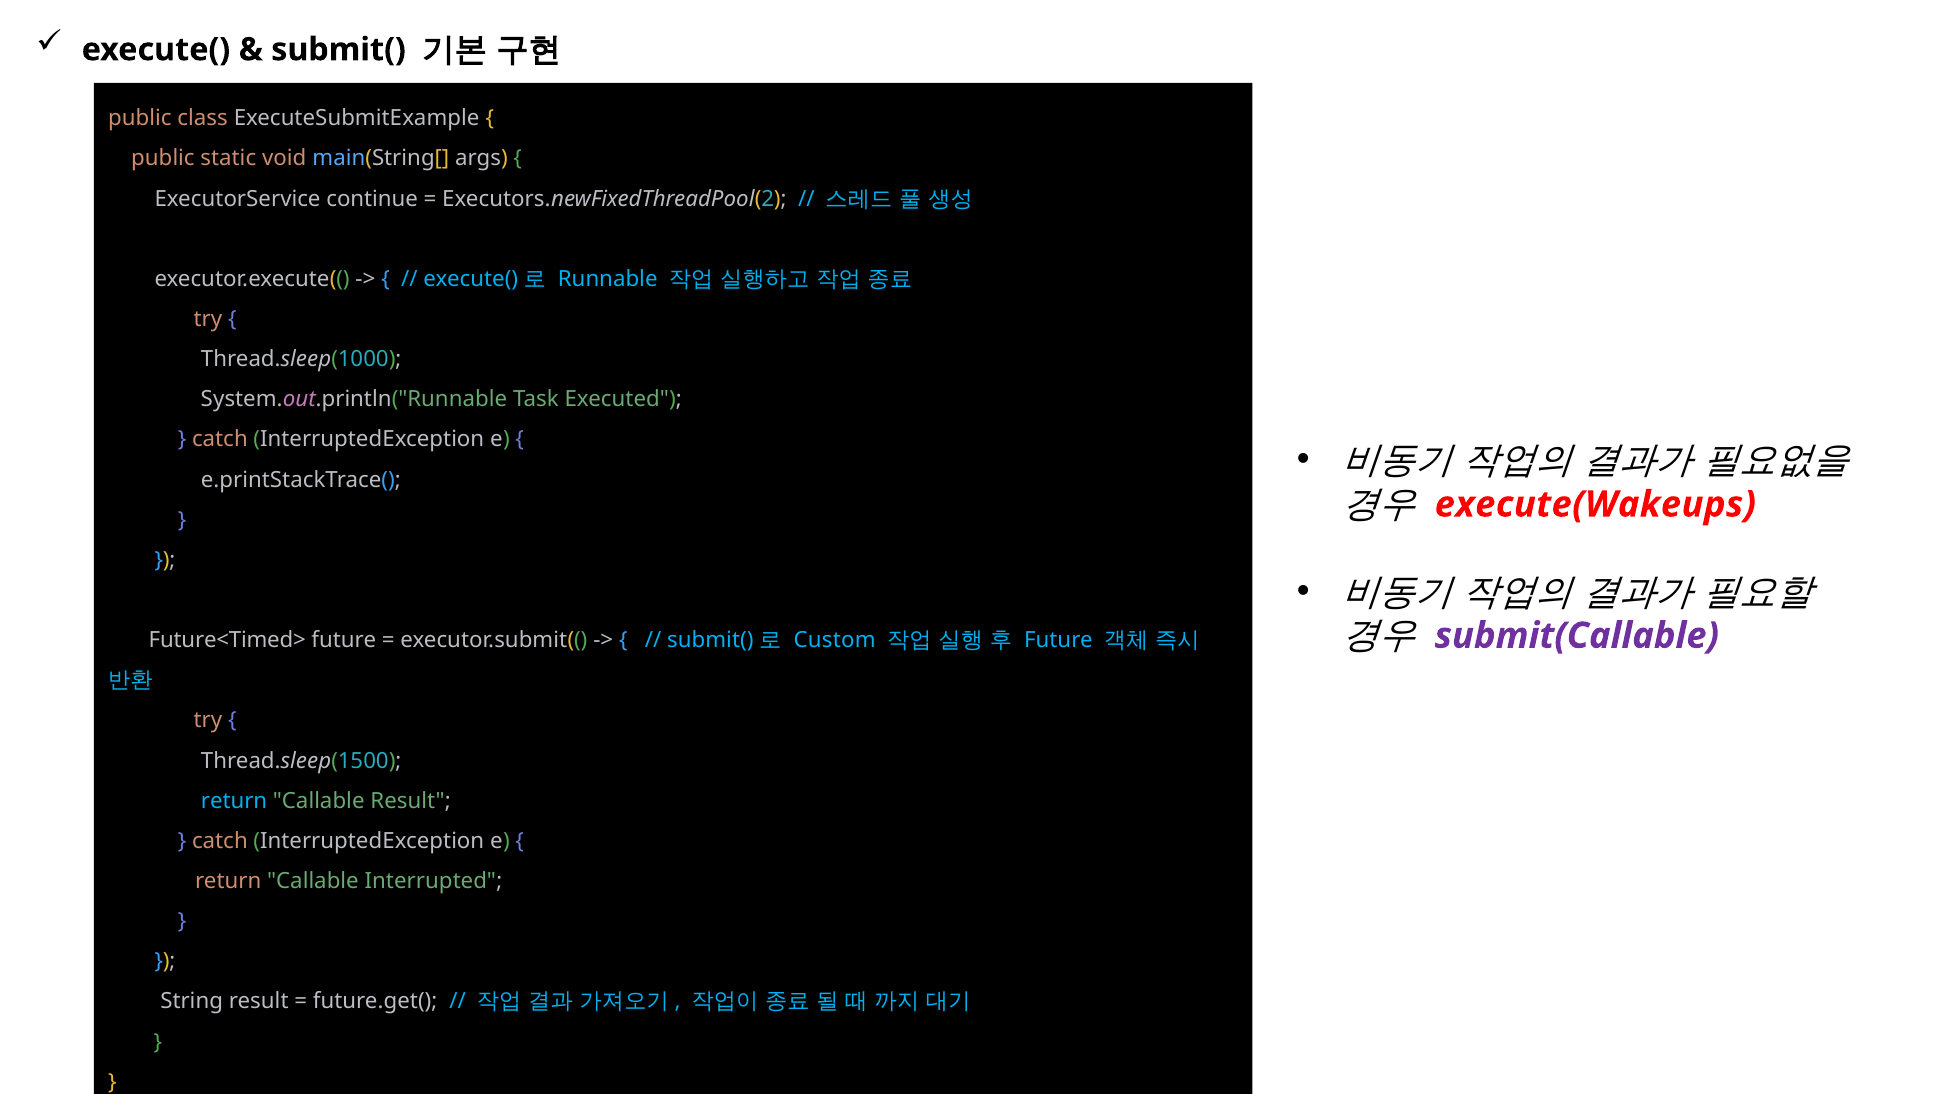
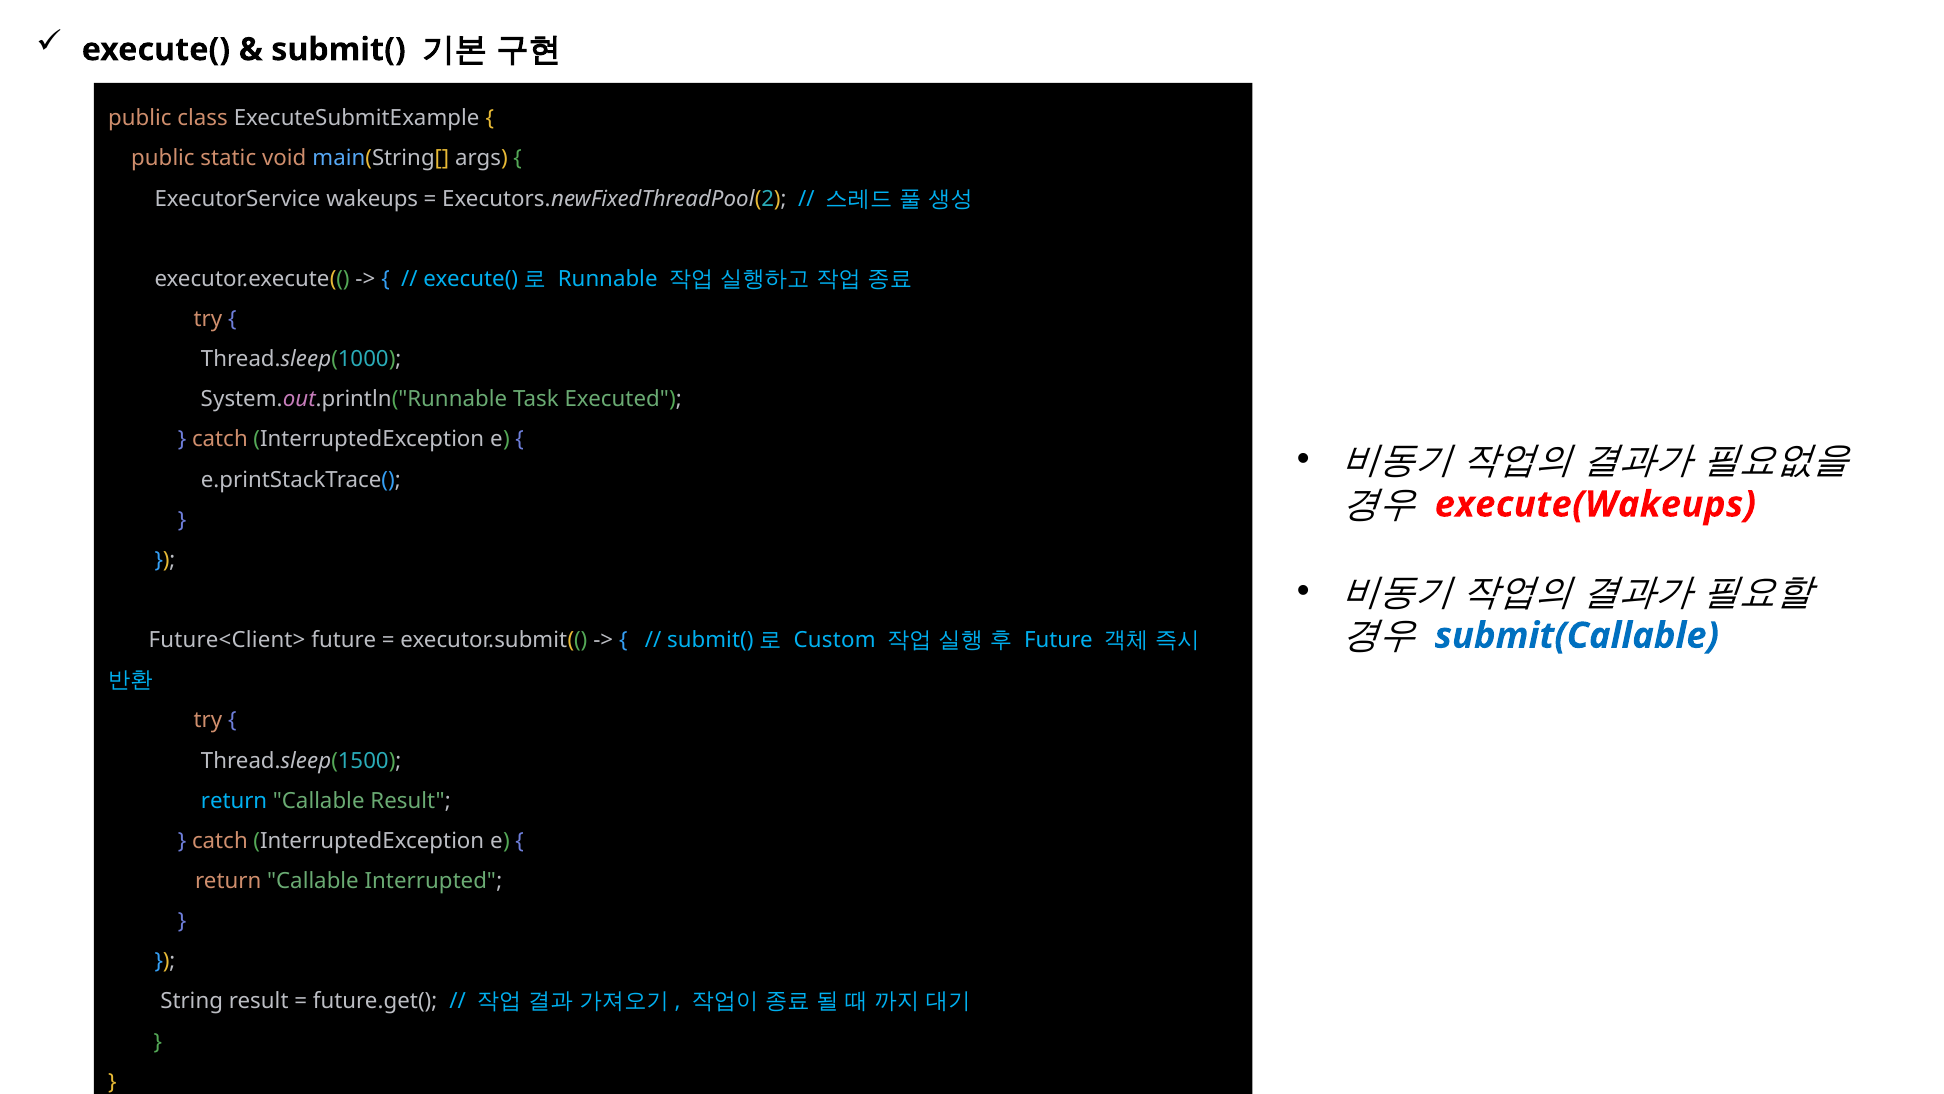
continue: continue -> wakeups
submit(Callable colour: purple -> blue
Future<Timed>: Future<Timed> -> Future<Client>
